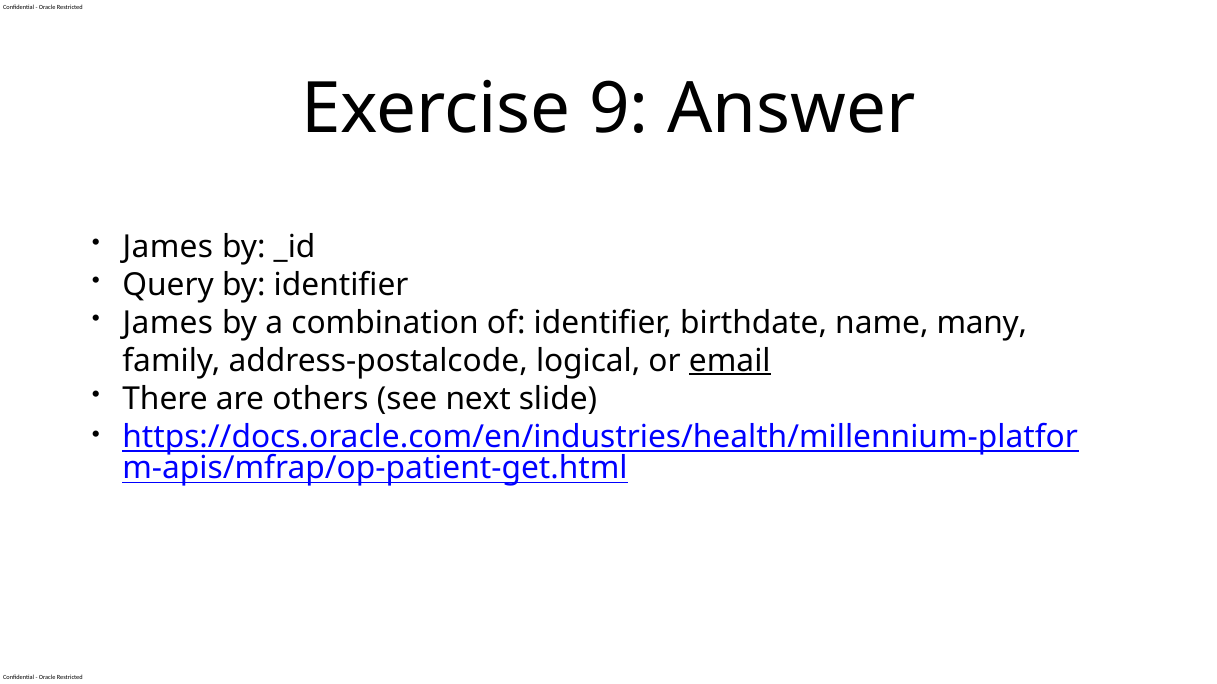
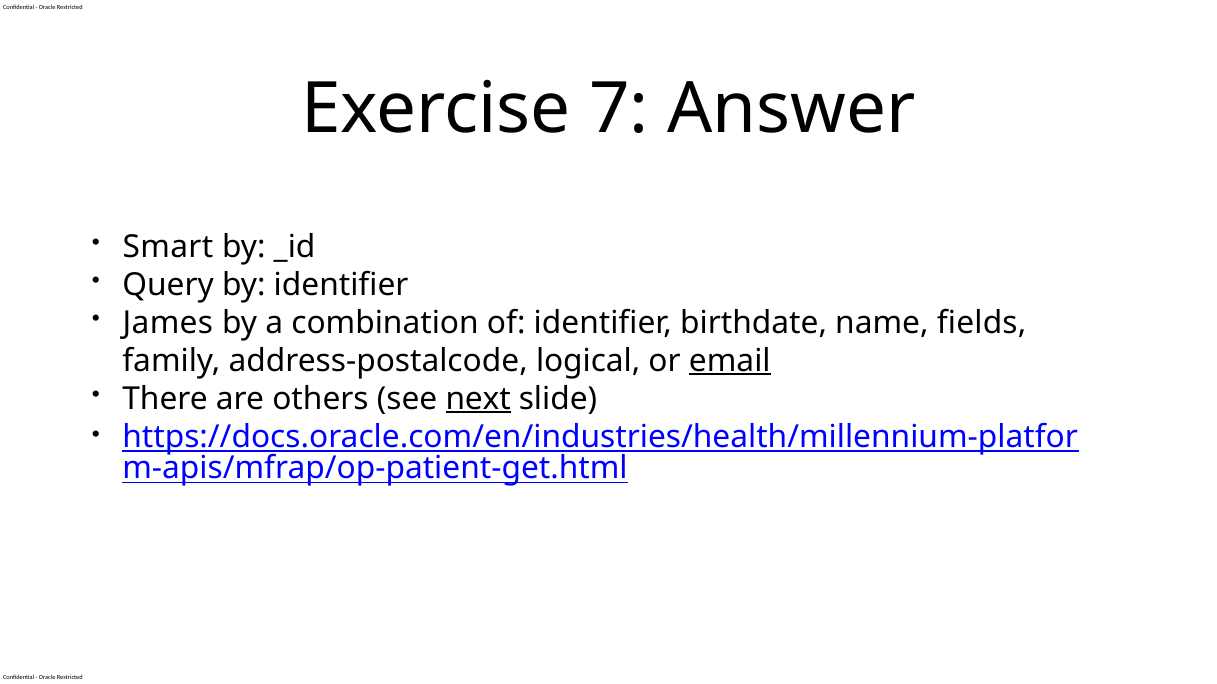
9: 9 -> 7
James at (168, 247): James -> Smart
many: many -> fields
next underline: none -> present
